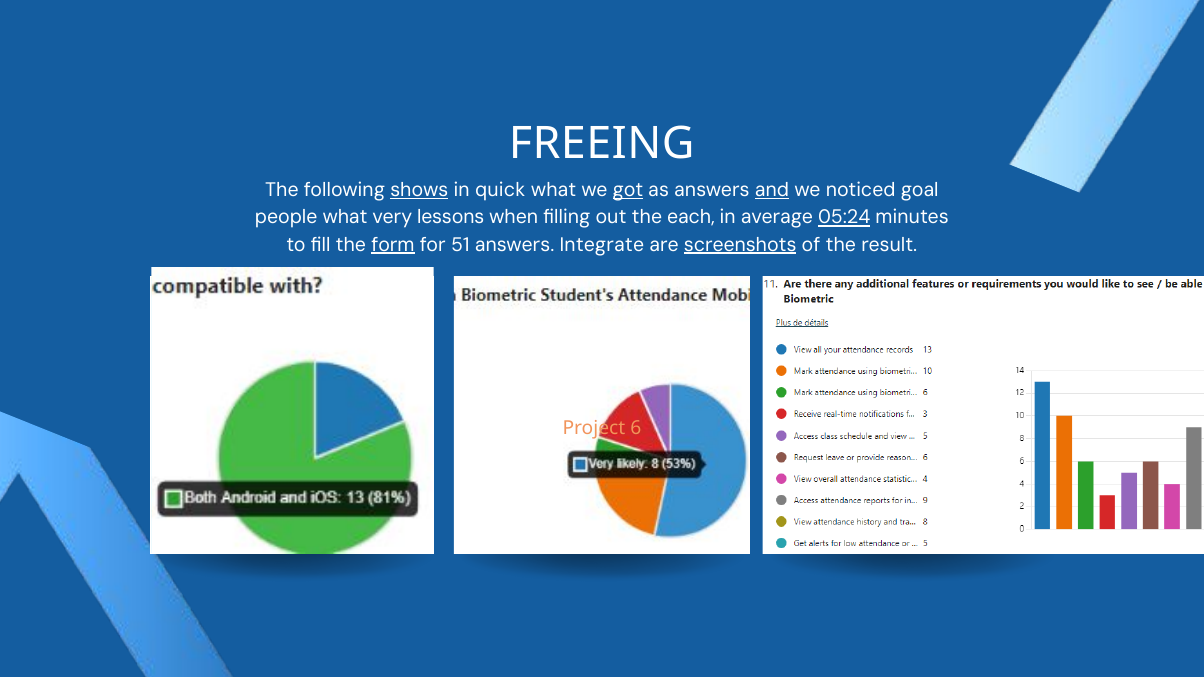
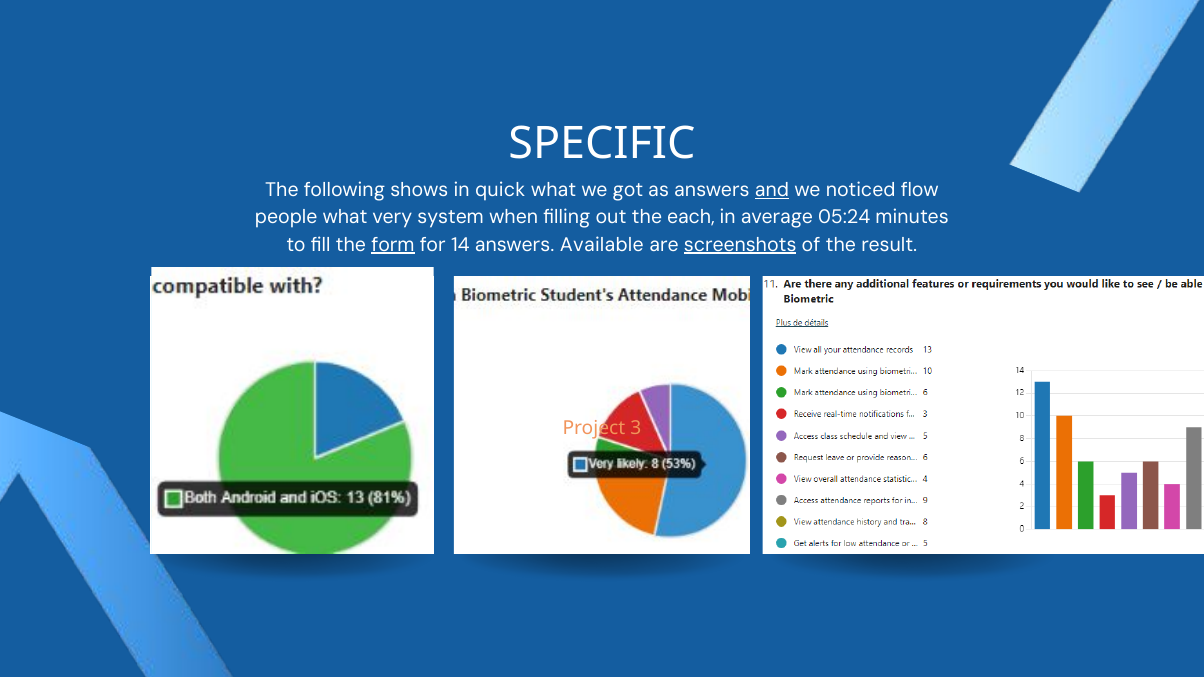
FREEING: FREEING -> SPECIFIC
shows underline: present -> none
got underline: present -> none
goal: goal -> flow
lessons: lessons -> system
05:24 underline: present -> none
51: 51 -> 14
Integrate: Integrate -> Available
6: 6 -> 3
